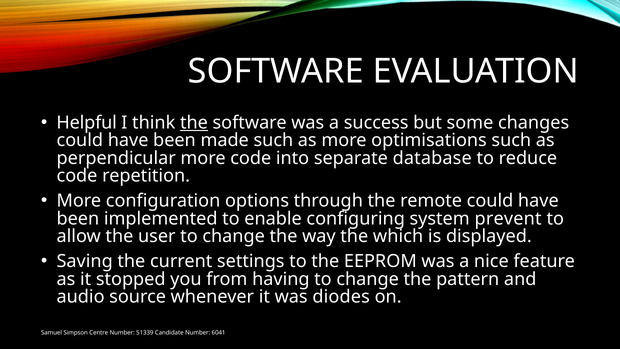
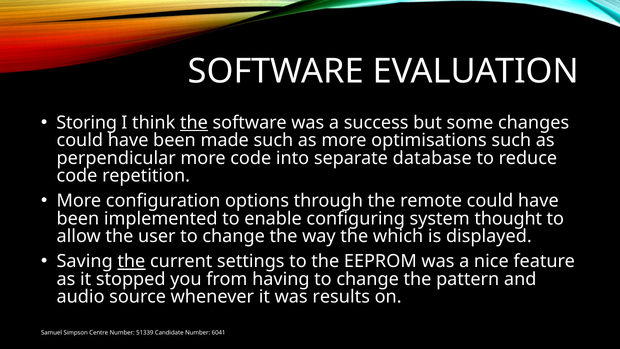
Helpful: Helpful -> Storing
prevent: prevent -> thought
the at (131, 261) underline: none -> present
diodes: diodes -> results
